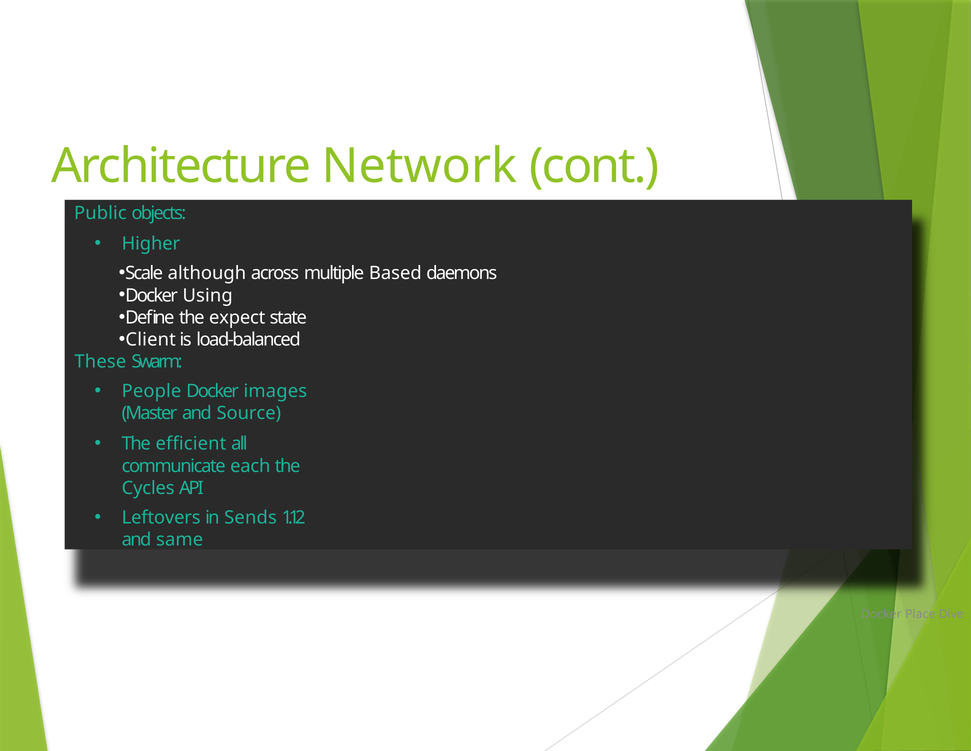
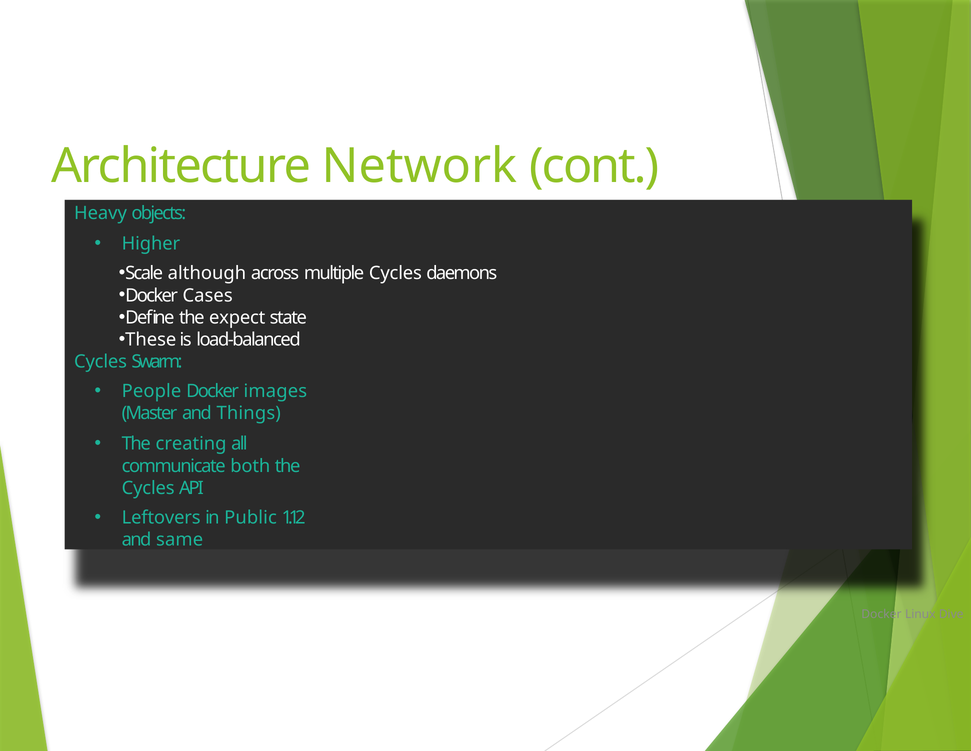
Public: Public -> Heavy
multiple Based: Based -> Cycles
Using: Using -> Cases
Client: Client -> These
These at (100, 361): These -> Cycles
Source: Source -> Things
efficient: efficient -> creating
each: each -> both
Sends: Sends -> Public
Place: Place -> Linux
